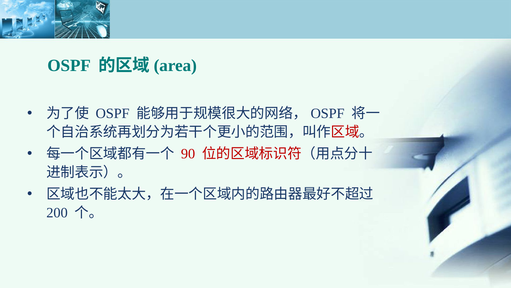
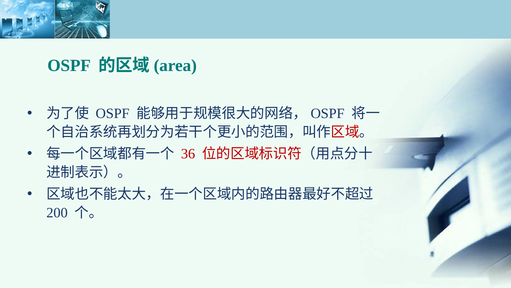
90: 90 -> 36
